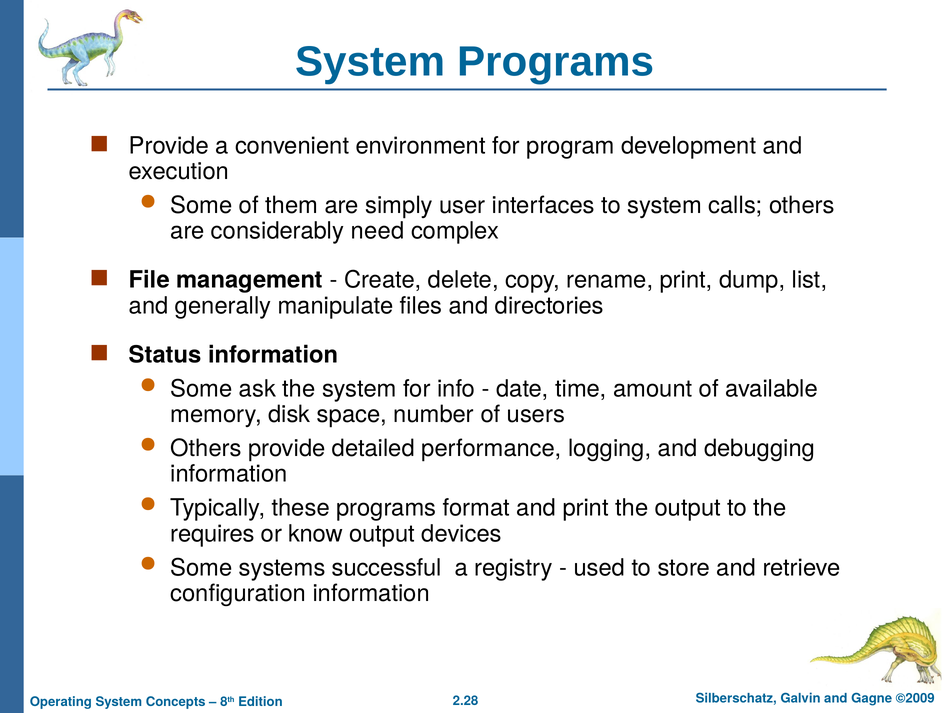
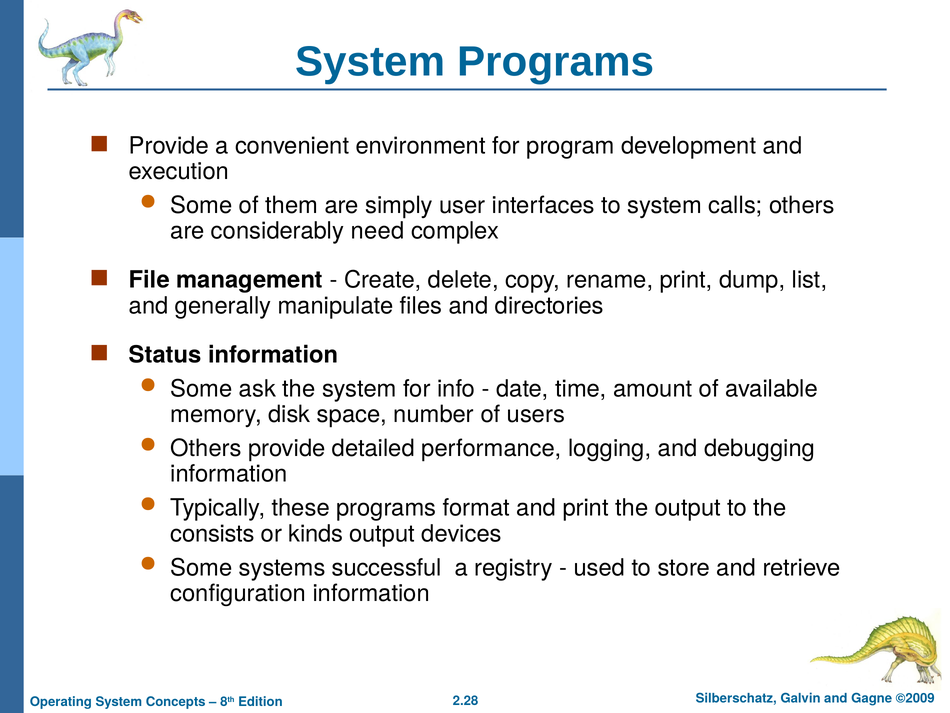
requires: requires -> consists
know: know -> kinds
